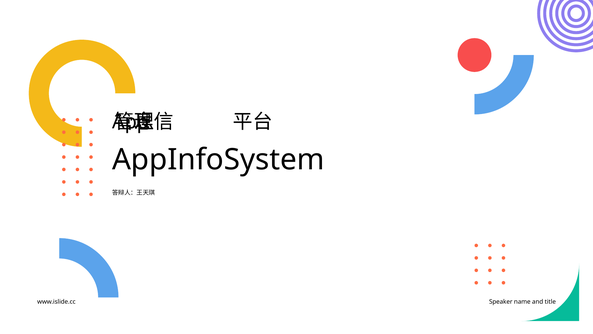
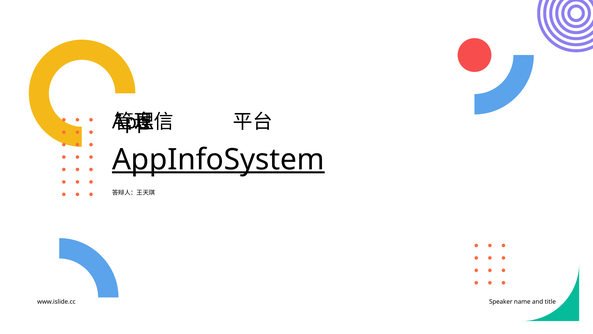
AppInfoSystem underline: none -> present
